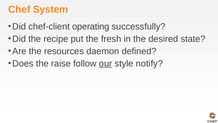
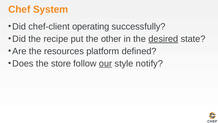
fresh: fresh -> other
desired underline: none -> present
daemon: daemon -> platform
raise: raise -> store
